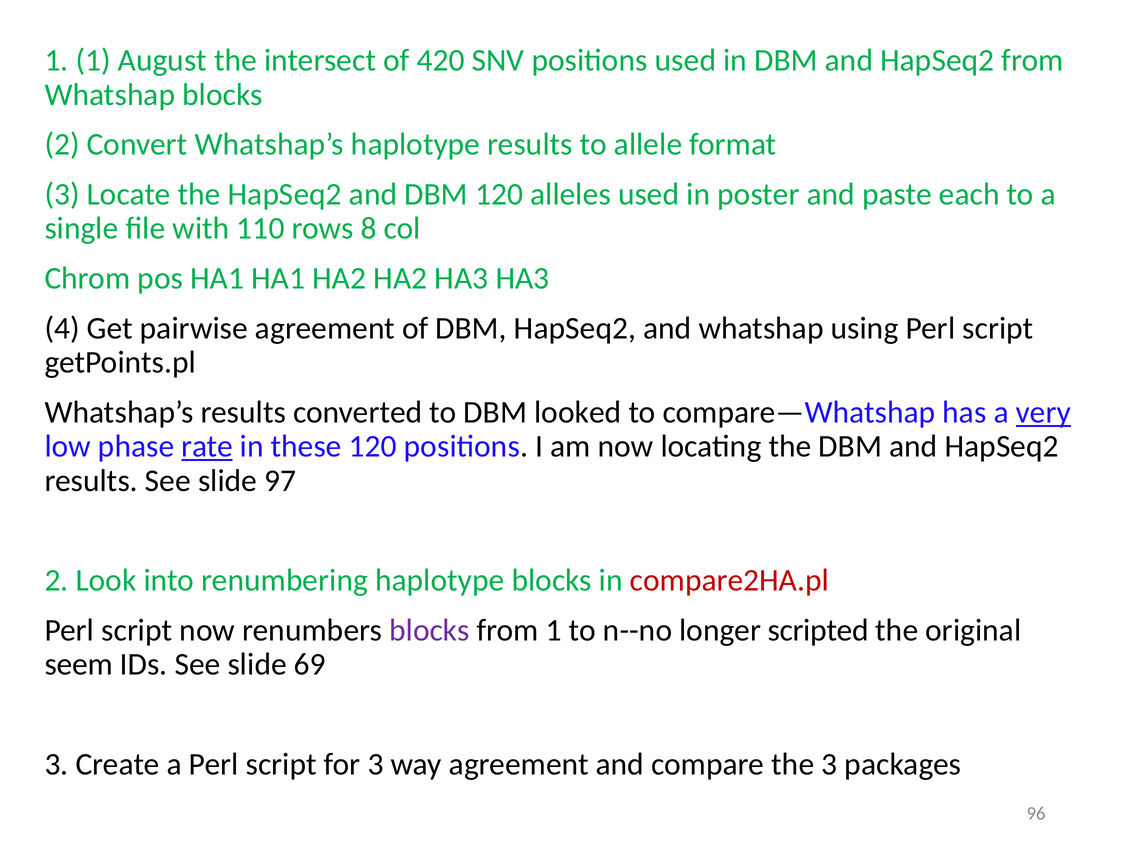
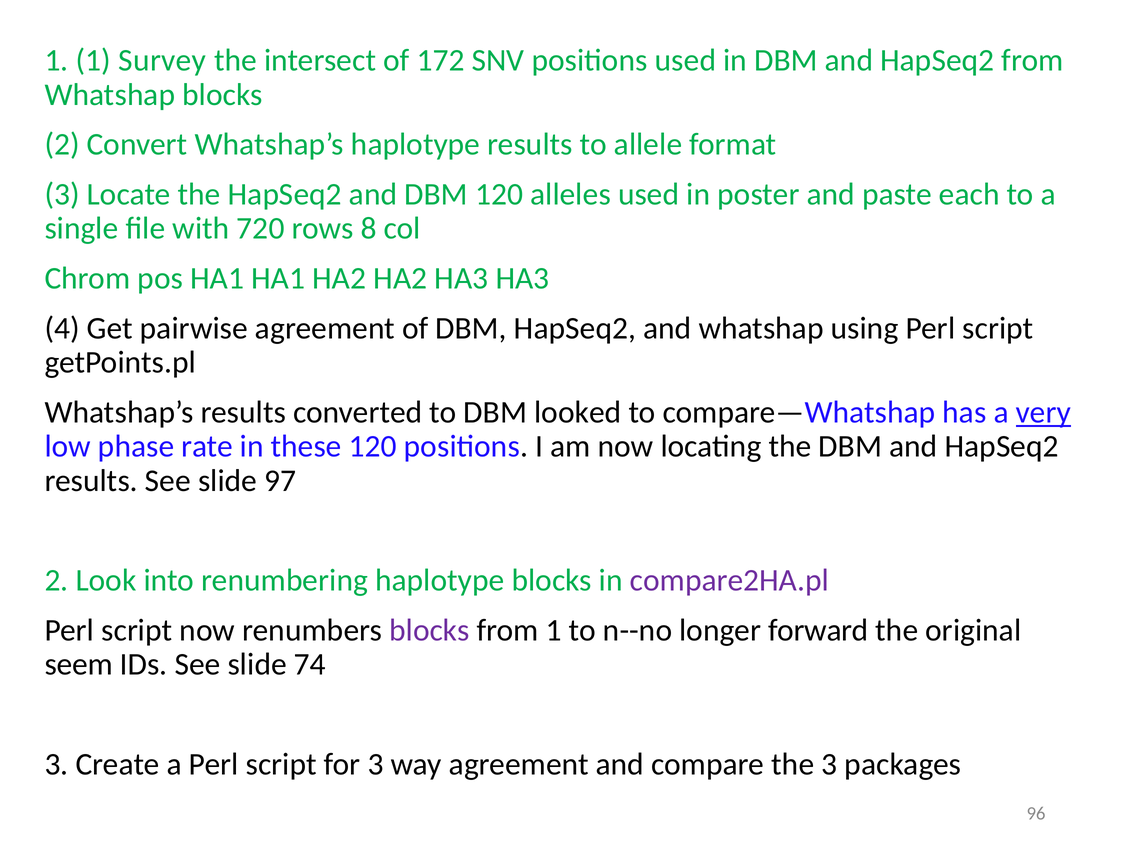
August: August -> Survey
420: 420 -> 172
110: 110 -> 720
rate underline: present -> none
compare2HA.pl colour: red -> purple
scripted: scripted -> forward
69: 69 -> 74
